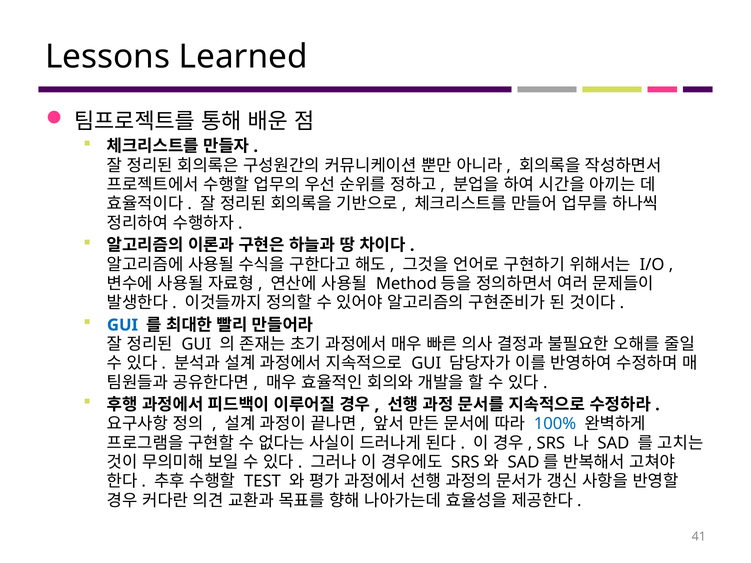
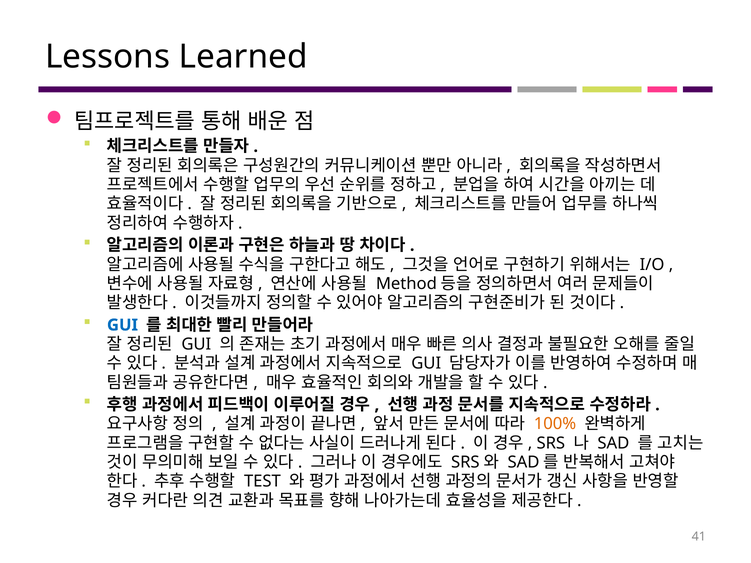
100% colour: blue -> orange
